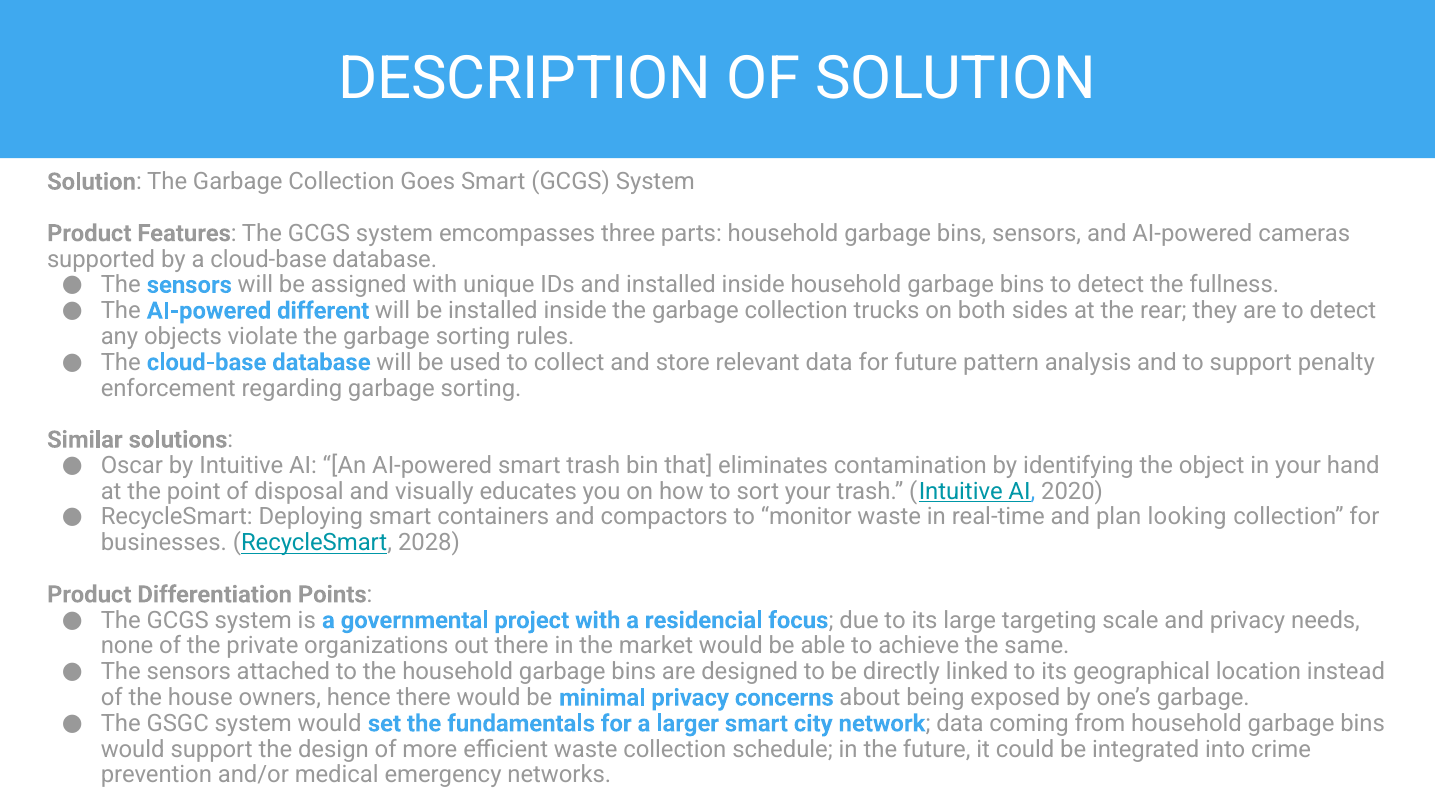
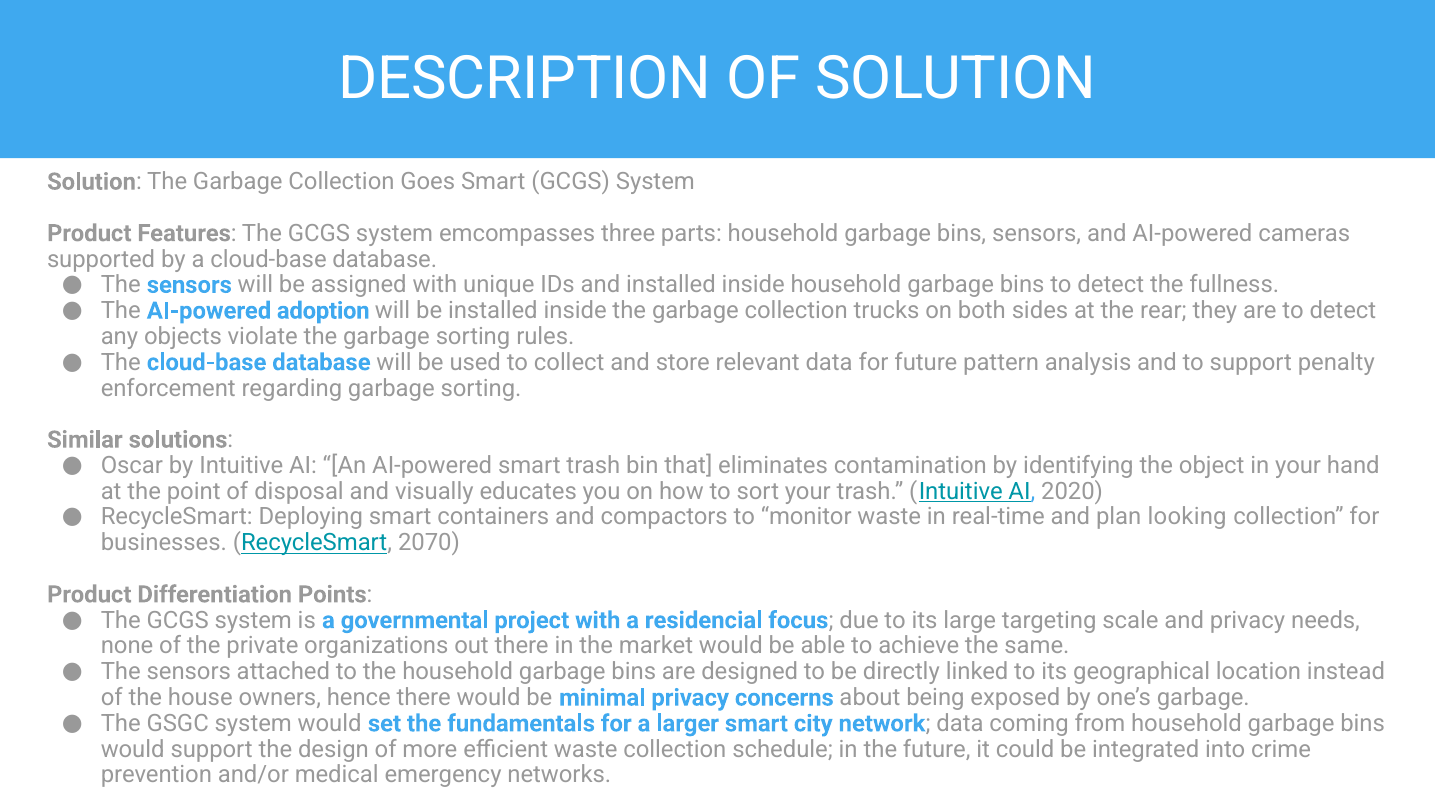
different: different -> adoption
2028: 2028 -> 2070
